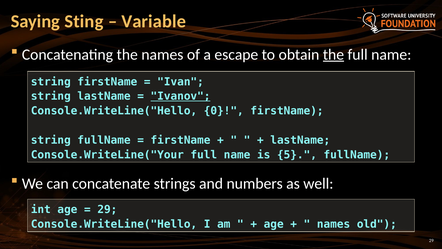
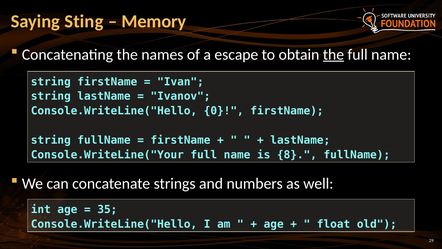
Variable: Variable -> Memory
Ivanov underline: present -> none
5: 5 -> 8
29 at (107, 209): 29 -> 35
names at (334, 224): names -> float
